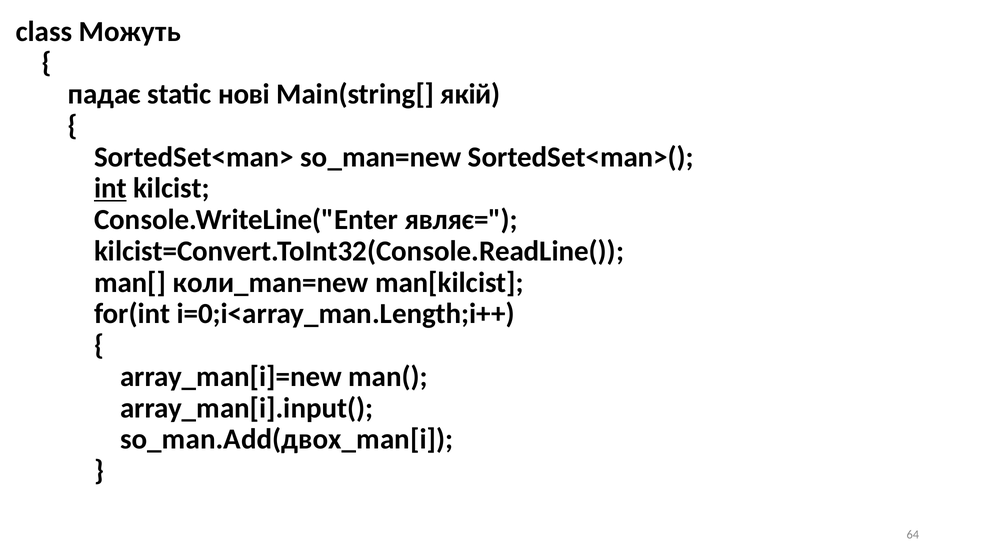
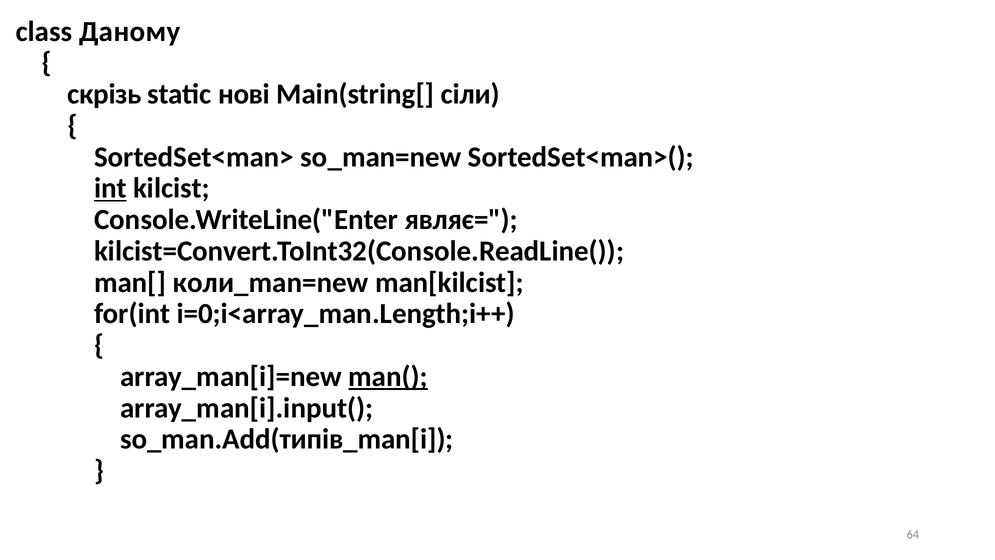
Можуть: Можуть -> Даному
падає: падає -> скрізь
якій: якій -> сiли
man( underline: none -> present
so_man.Add(двох_man[i: so_man.Add(двох_man[i -> so_man.Add(типів_man[i
